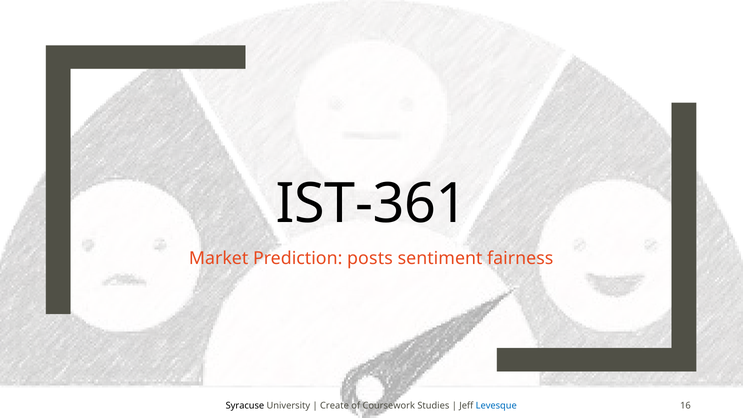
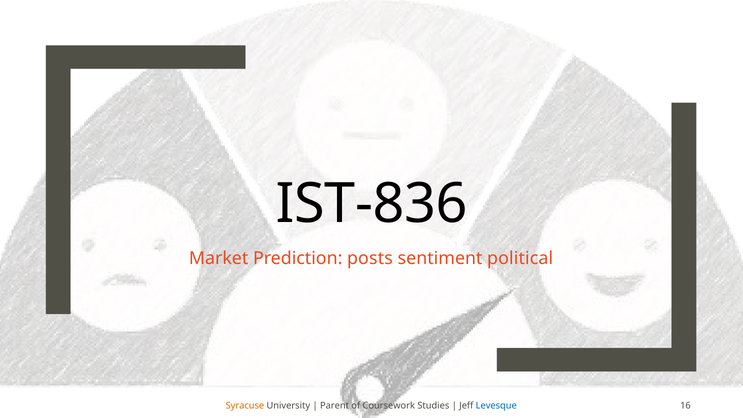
IST-361: IST-361 -> IST-836
fairness: fairness -> political
Syracuse colour: black -> orange
Create: Create -> Parent
